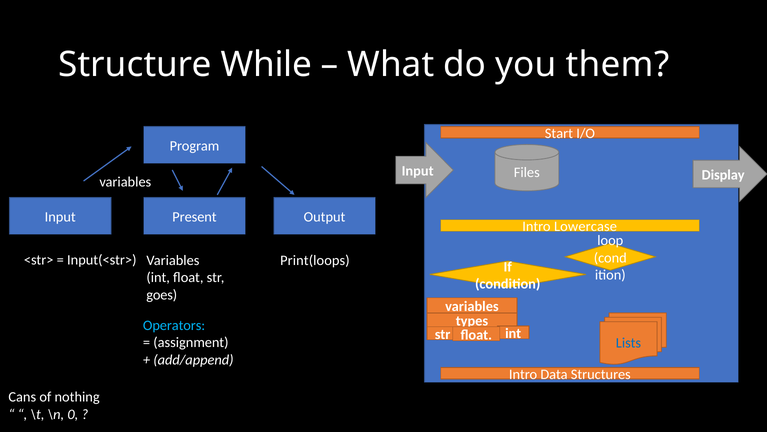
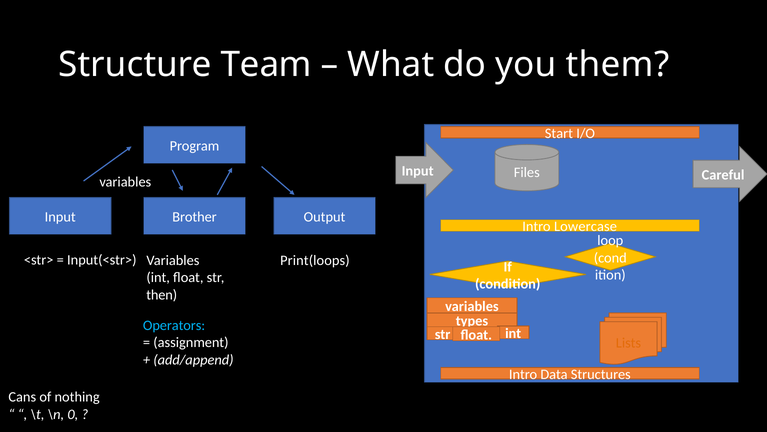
While: While -> Team
Display: Display -> Careful
Present: Present -> Brother
goes: goes -> then
Lists colour: blue -> orange
